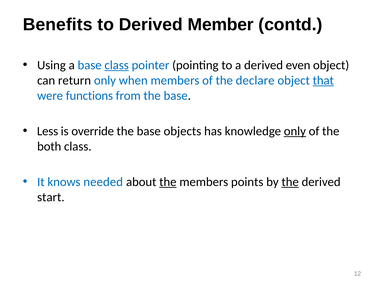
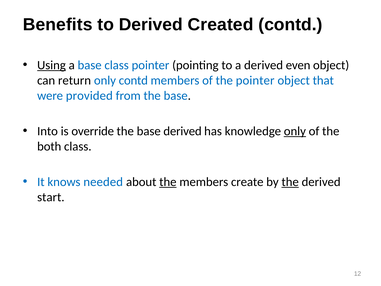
Member: Member -> Created
Using underline: none -> present
class at (117, 65) underline: present -> none
only when: when -> contd
the declare: declare -> pointer
that underline: present -> none
functions: functions -> provided
Less: Less -> Into
base objects: objects -> derived
points: points -> create
